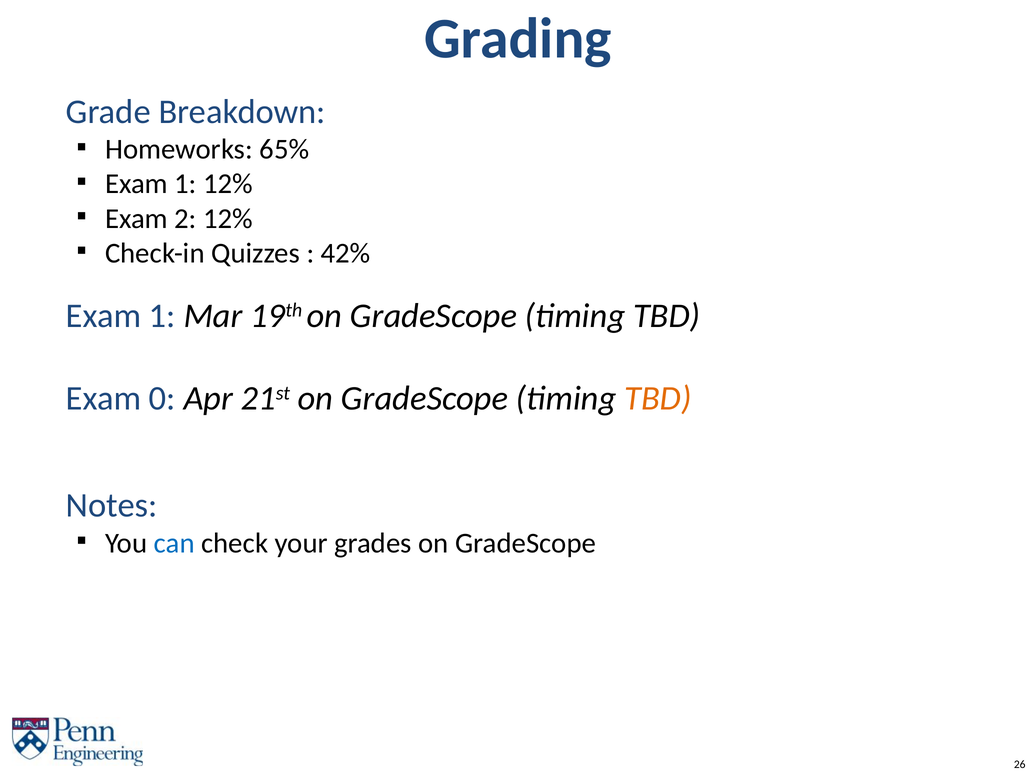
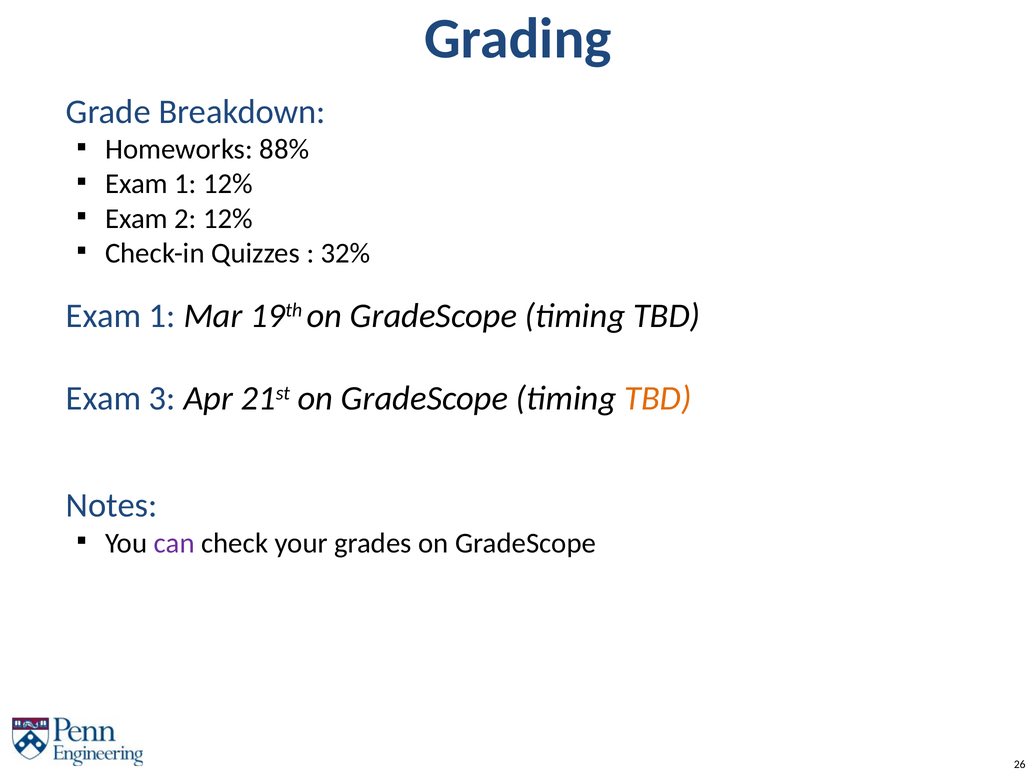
65%: 65% -> 88%
42%: 42% -> 32%
0: 0 -> 3
can colour: blue -> purple
